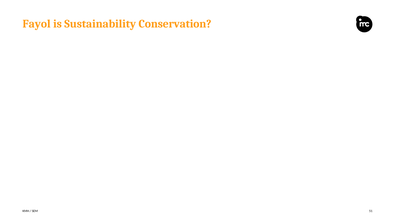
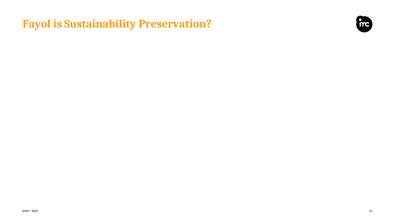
Conservation: Conservation -> Preservation
